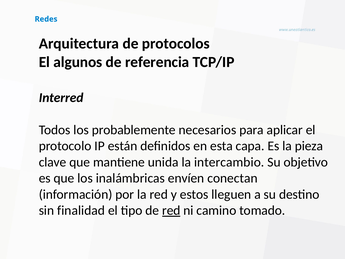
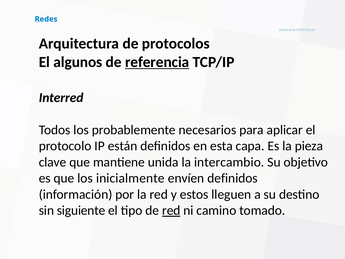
referencia underline: none -> present
inalámbricas: inalámbricas -> inicialmente
envíen conectan: conectan -> definidos
finalidad: finalidad -> siguiente
